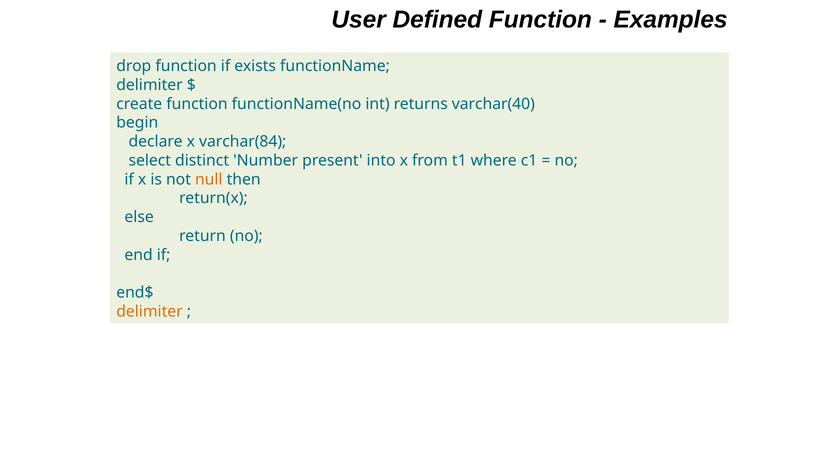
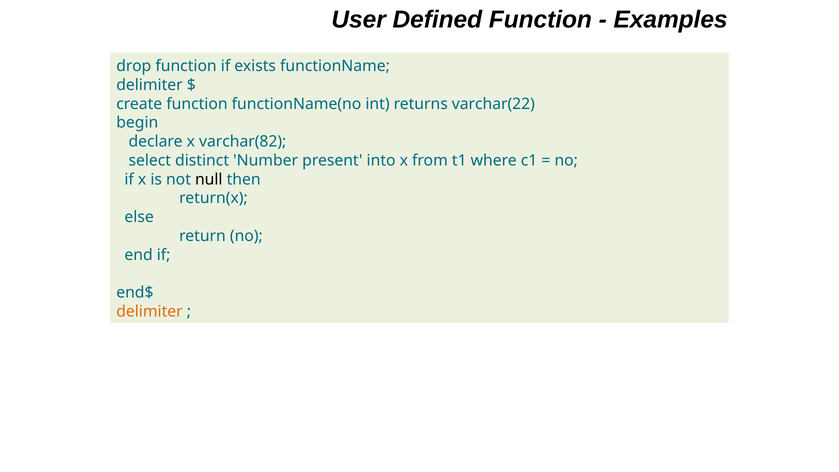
varchar(40: varchar(40 -> varchar(22
varchar(84: varchar(84 -> varchar(82
null colour: orange -> black
